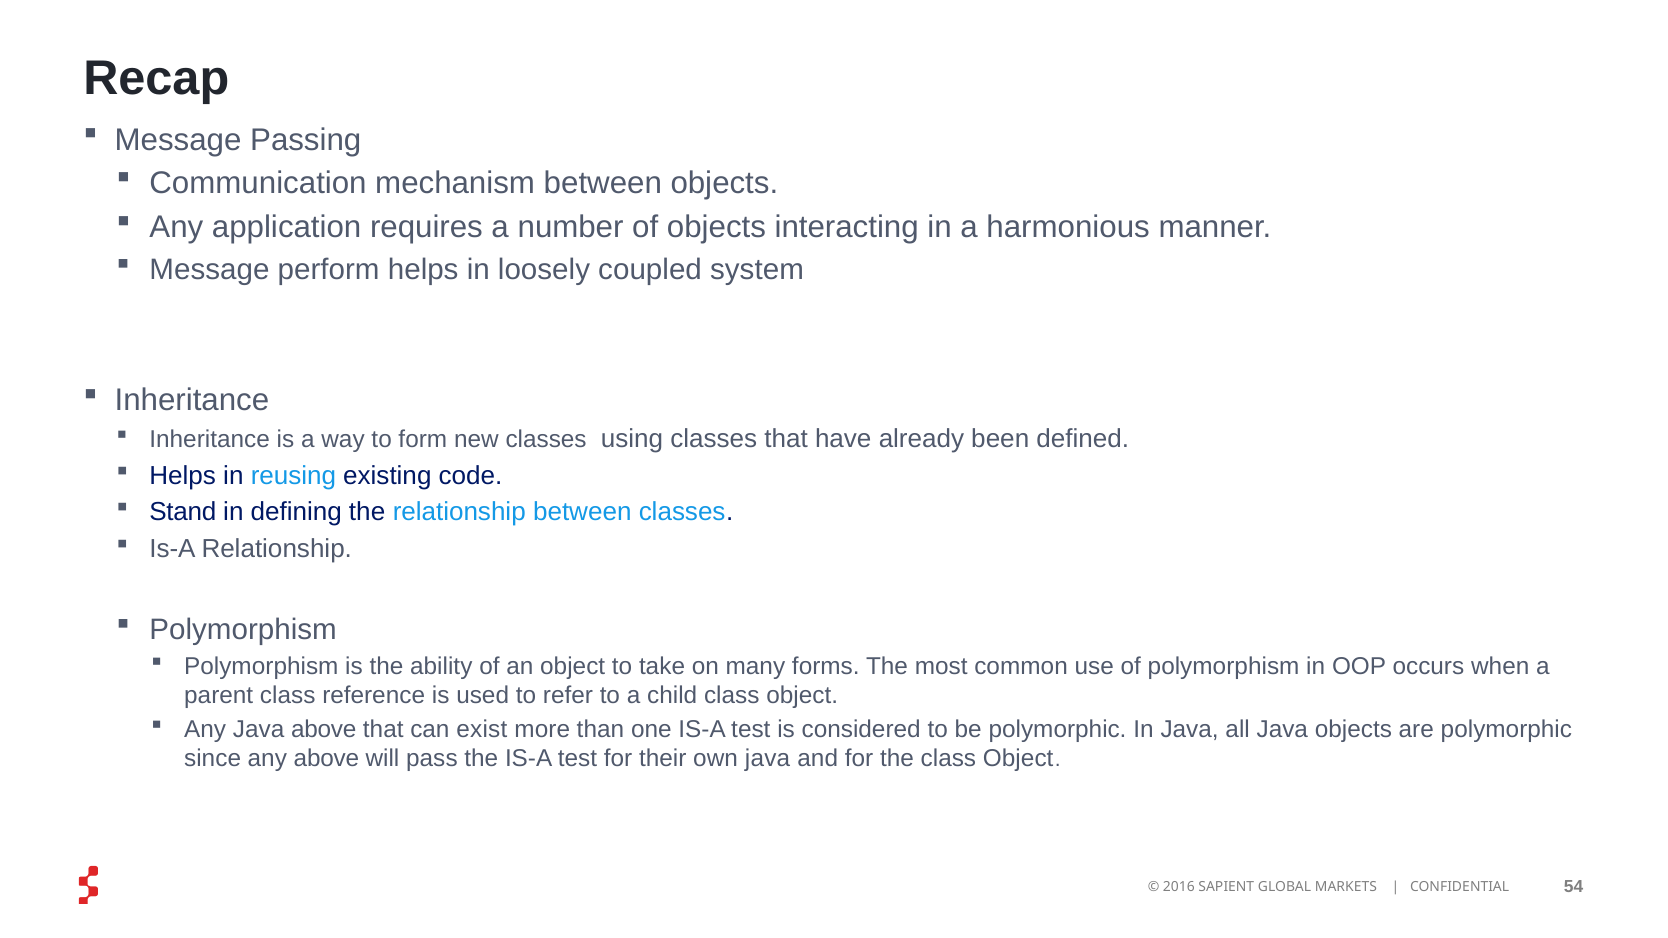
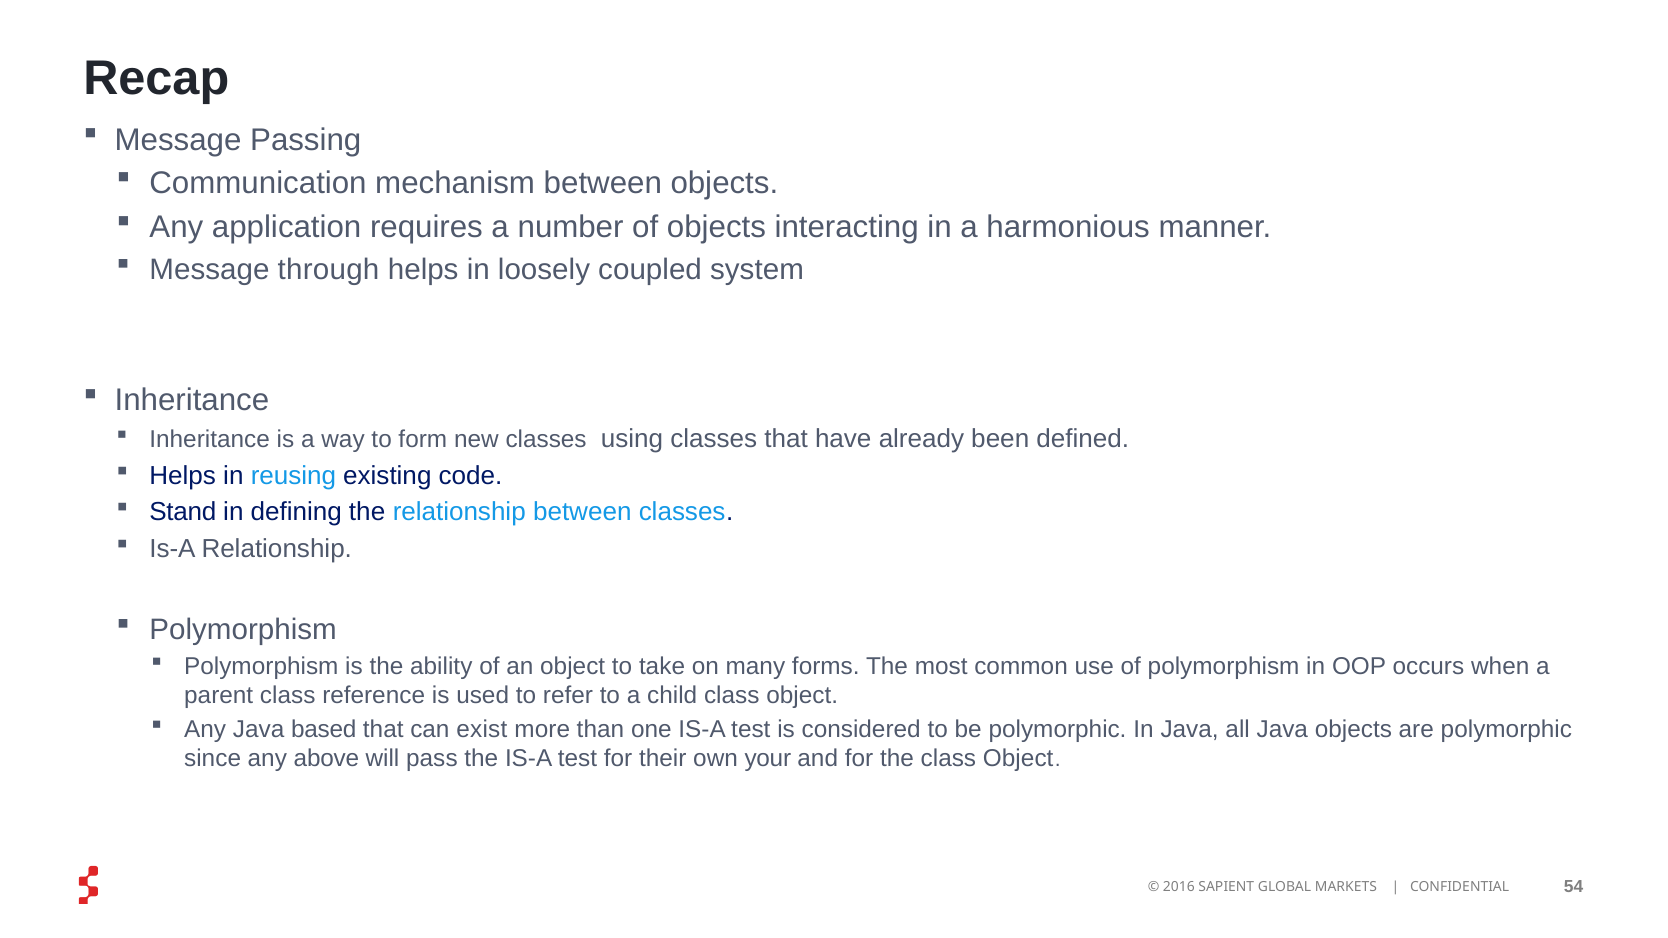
perform: perform -> through
Java above: above -> based
own java: java -> your
